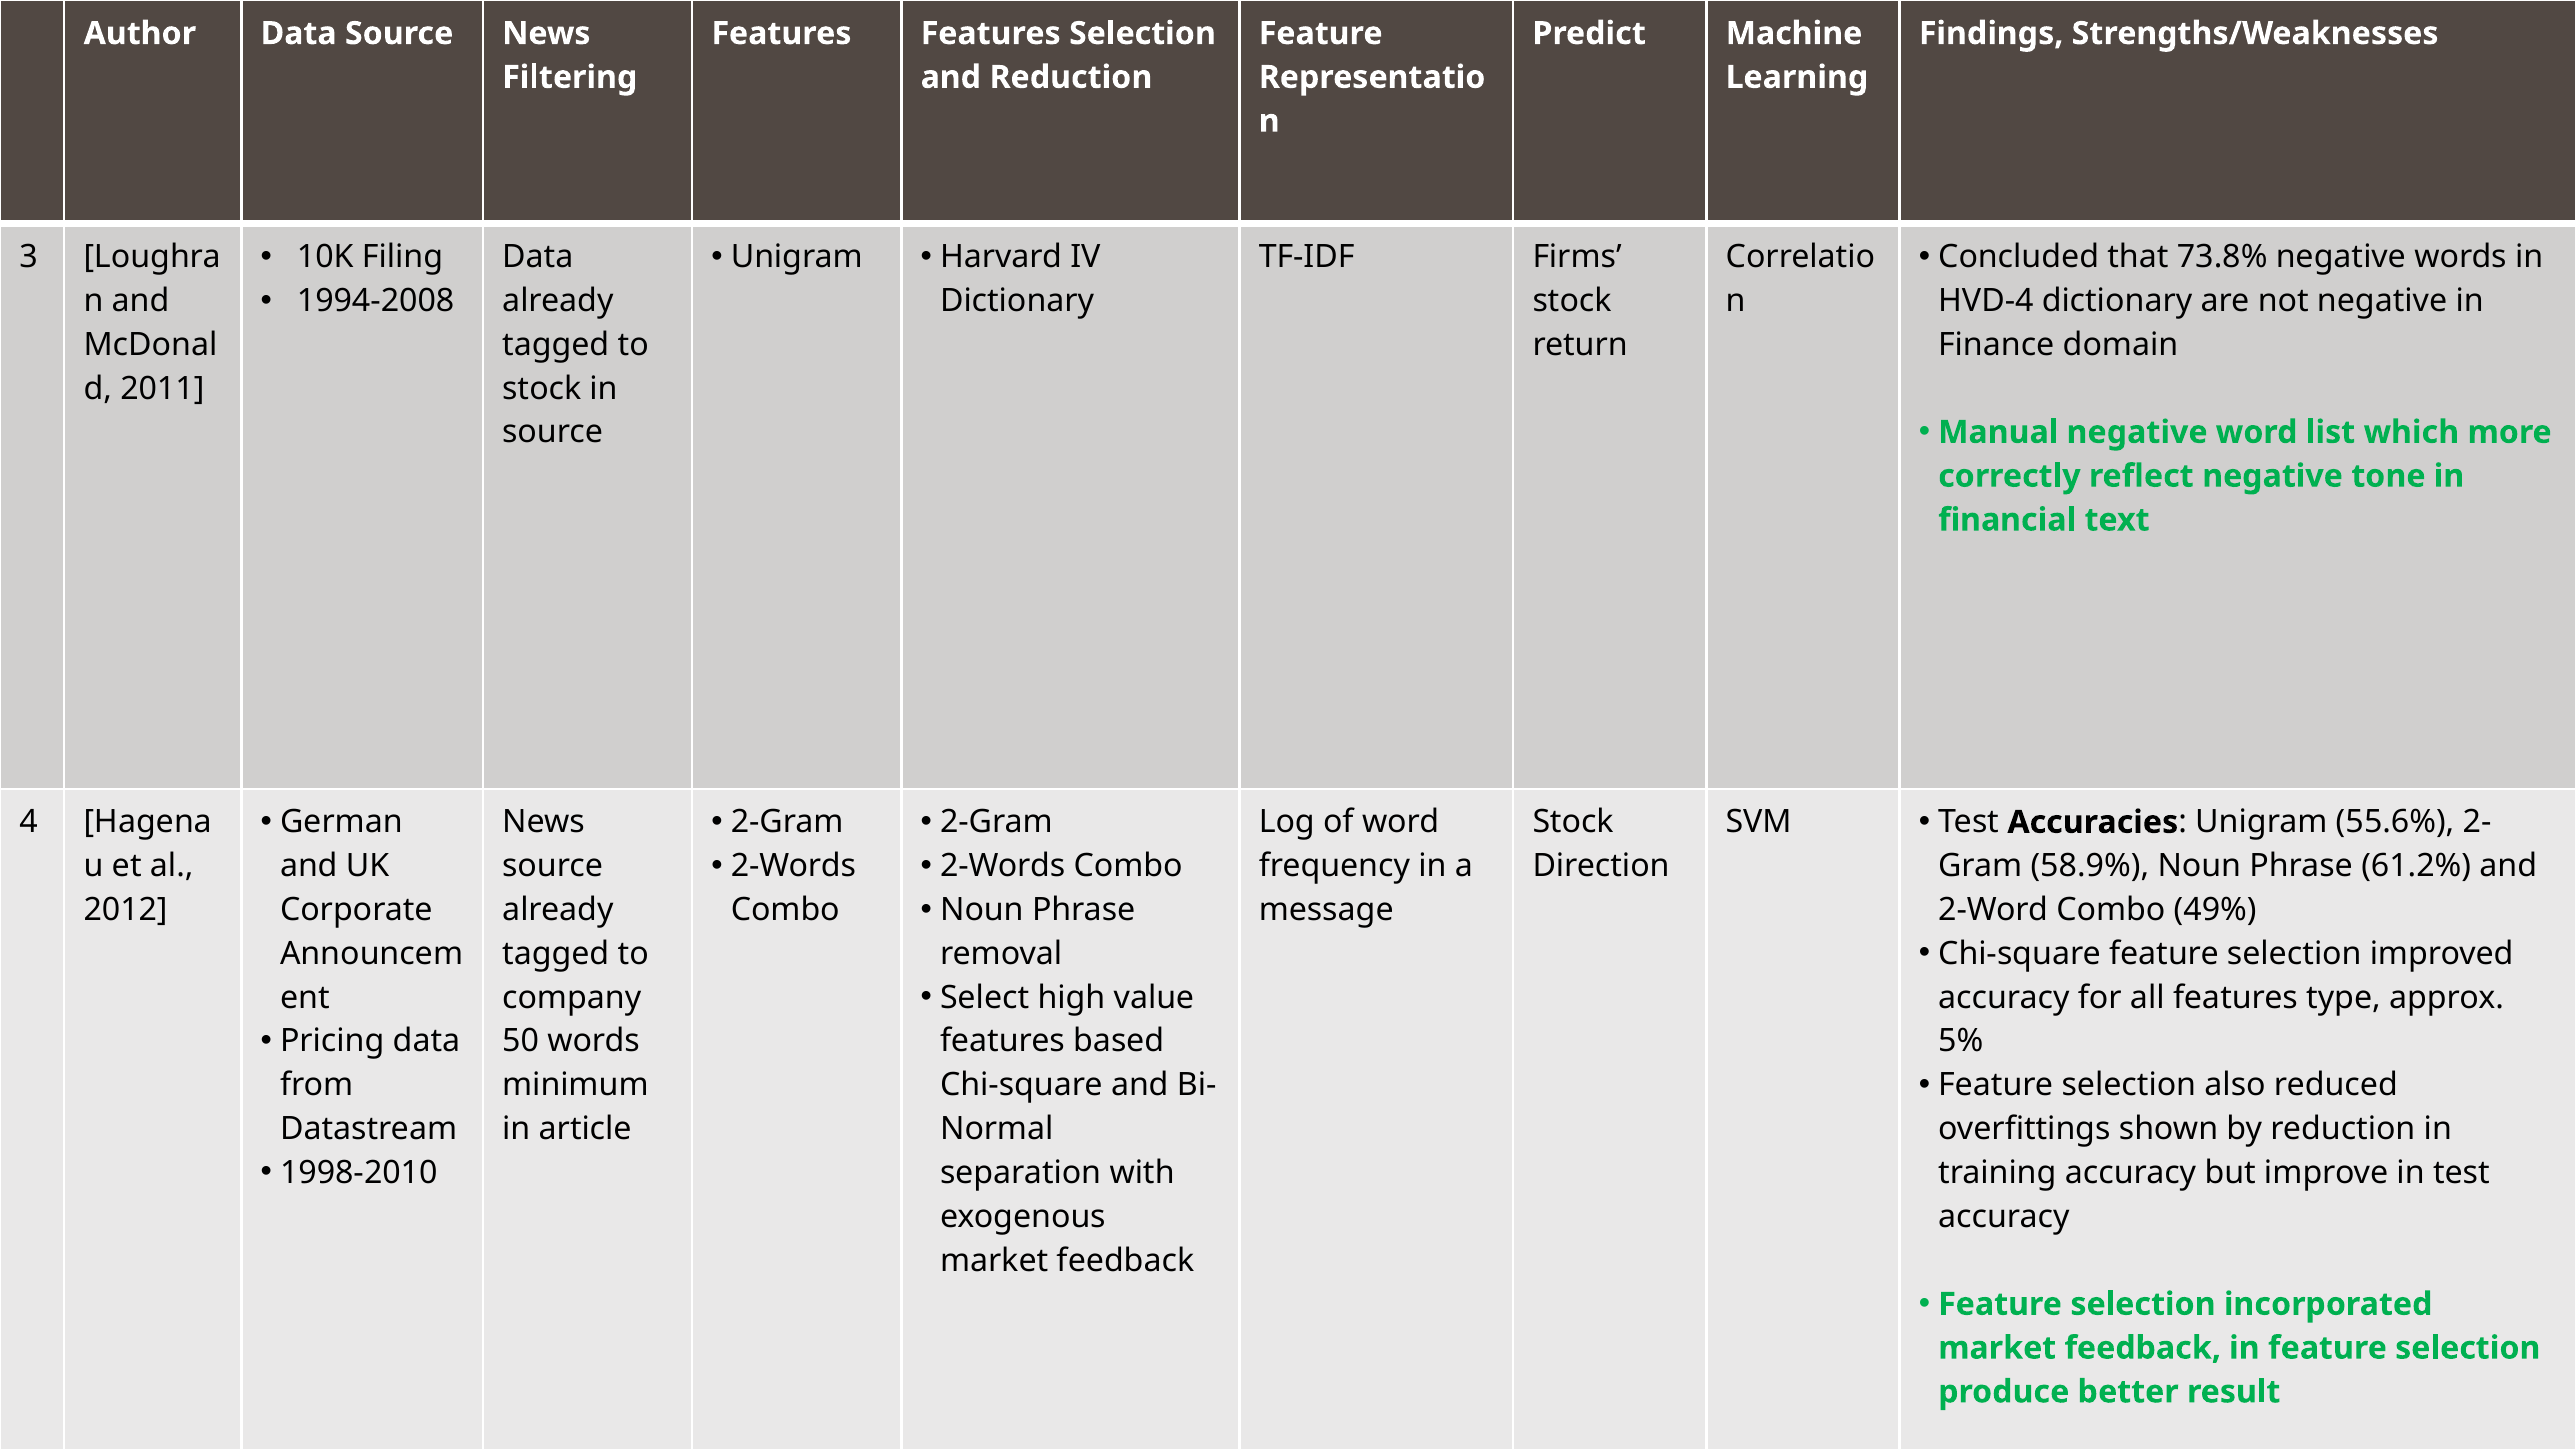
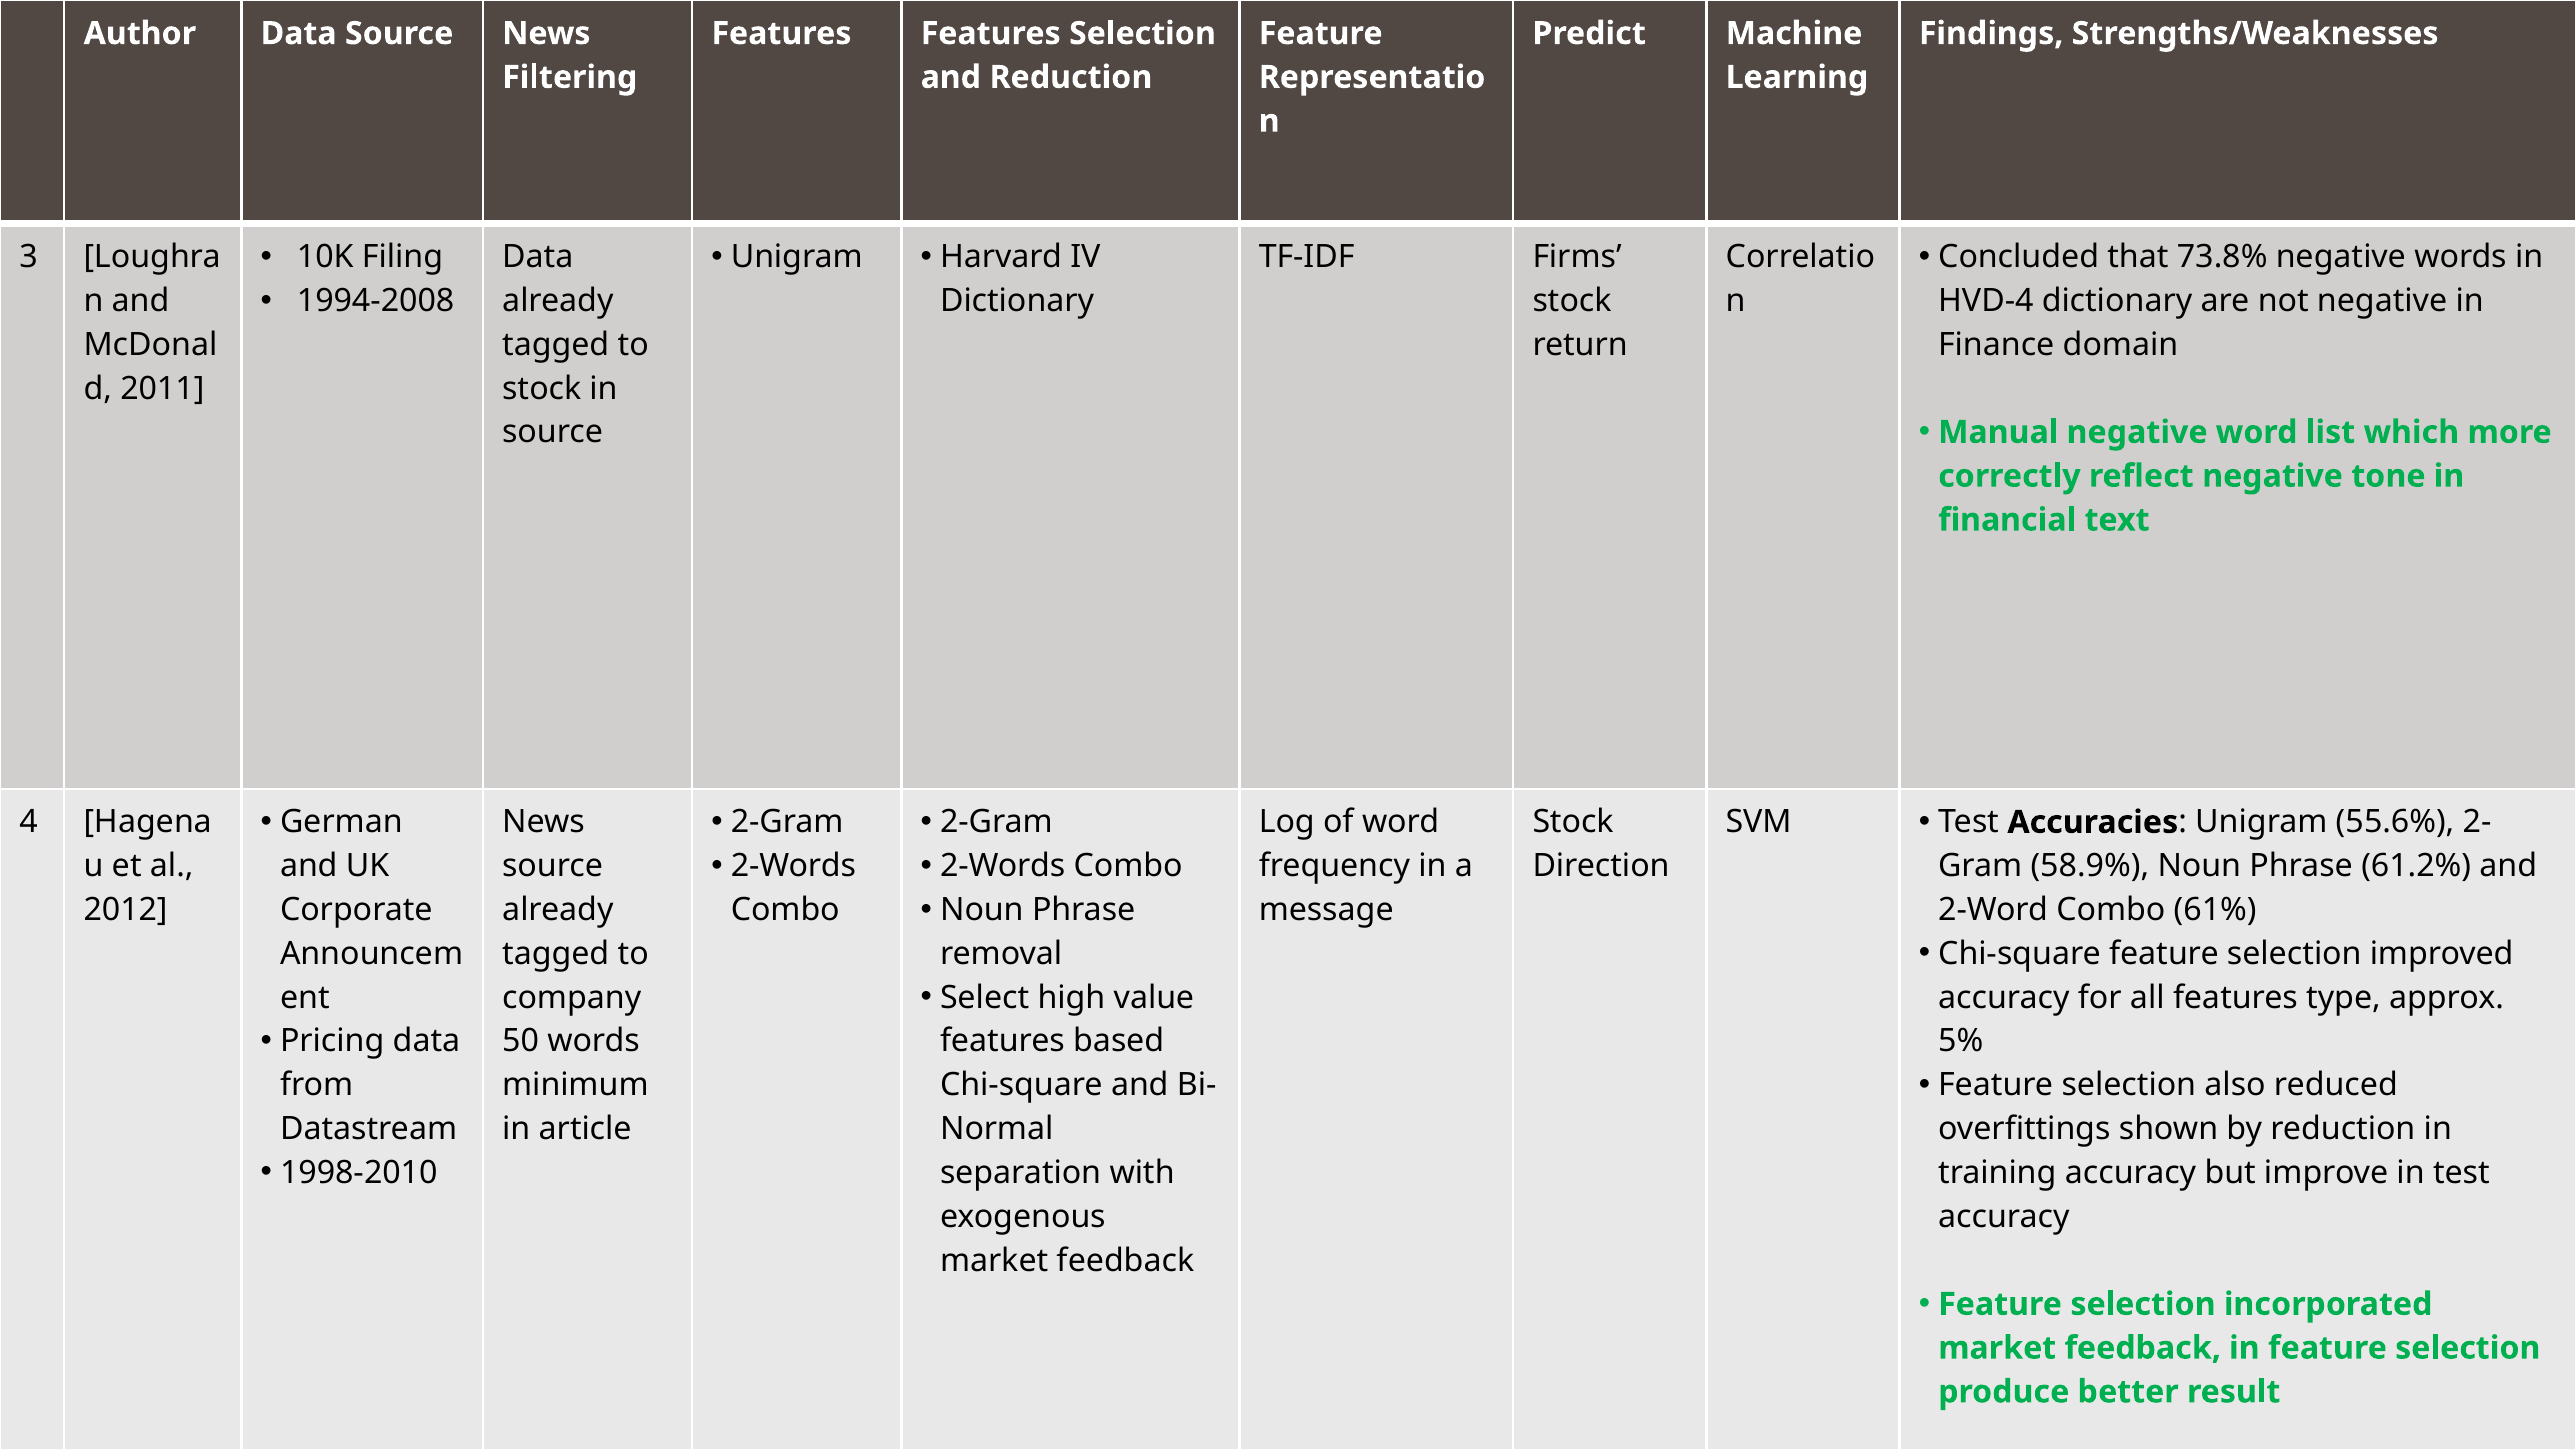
49%: 49% -> 61%
